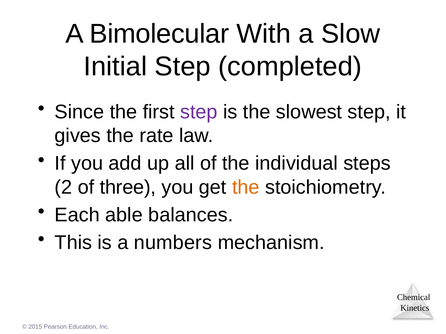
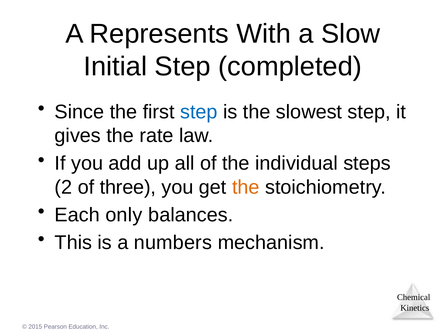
Bimolecular: Bimolecular -> Represents
step at (199, 112) colour: purple -> blue
able: able -> only
